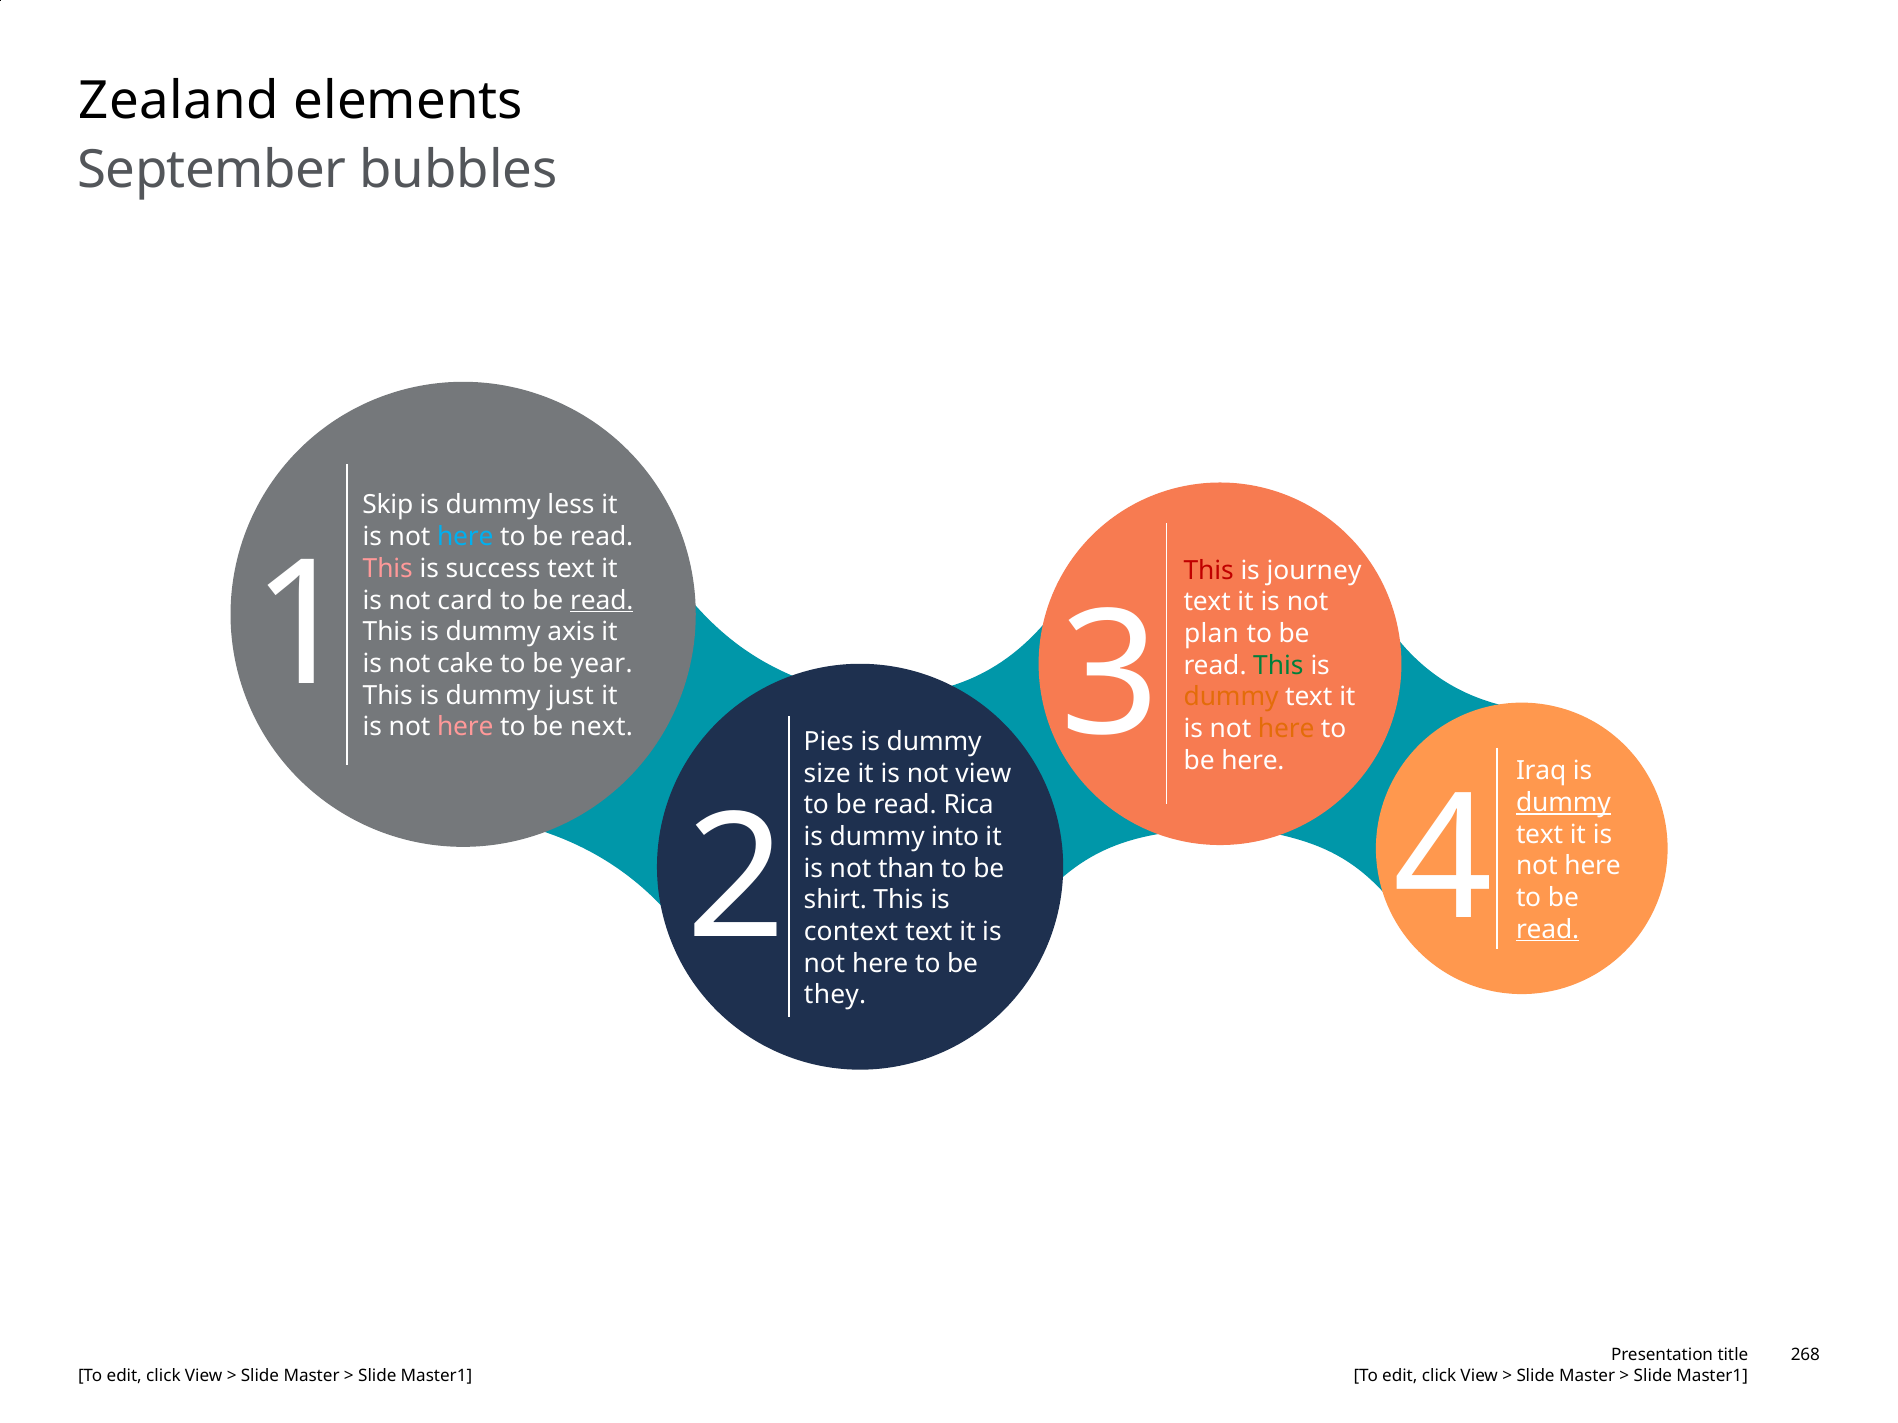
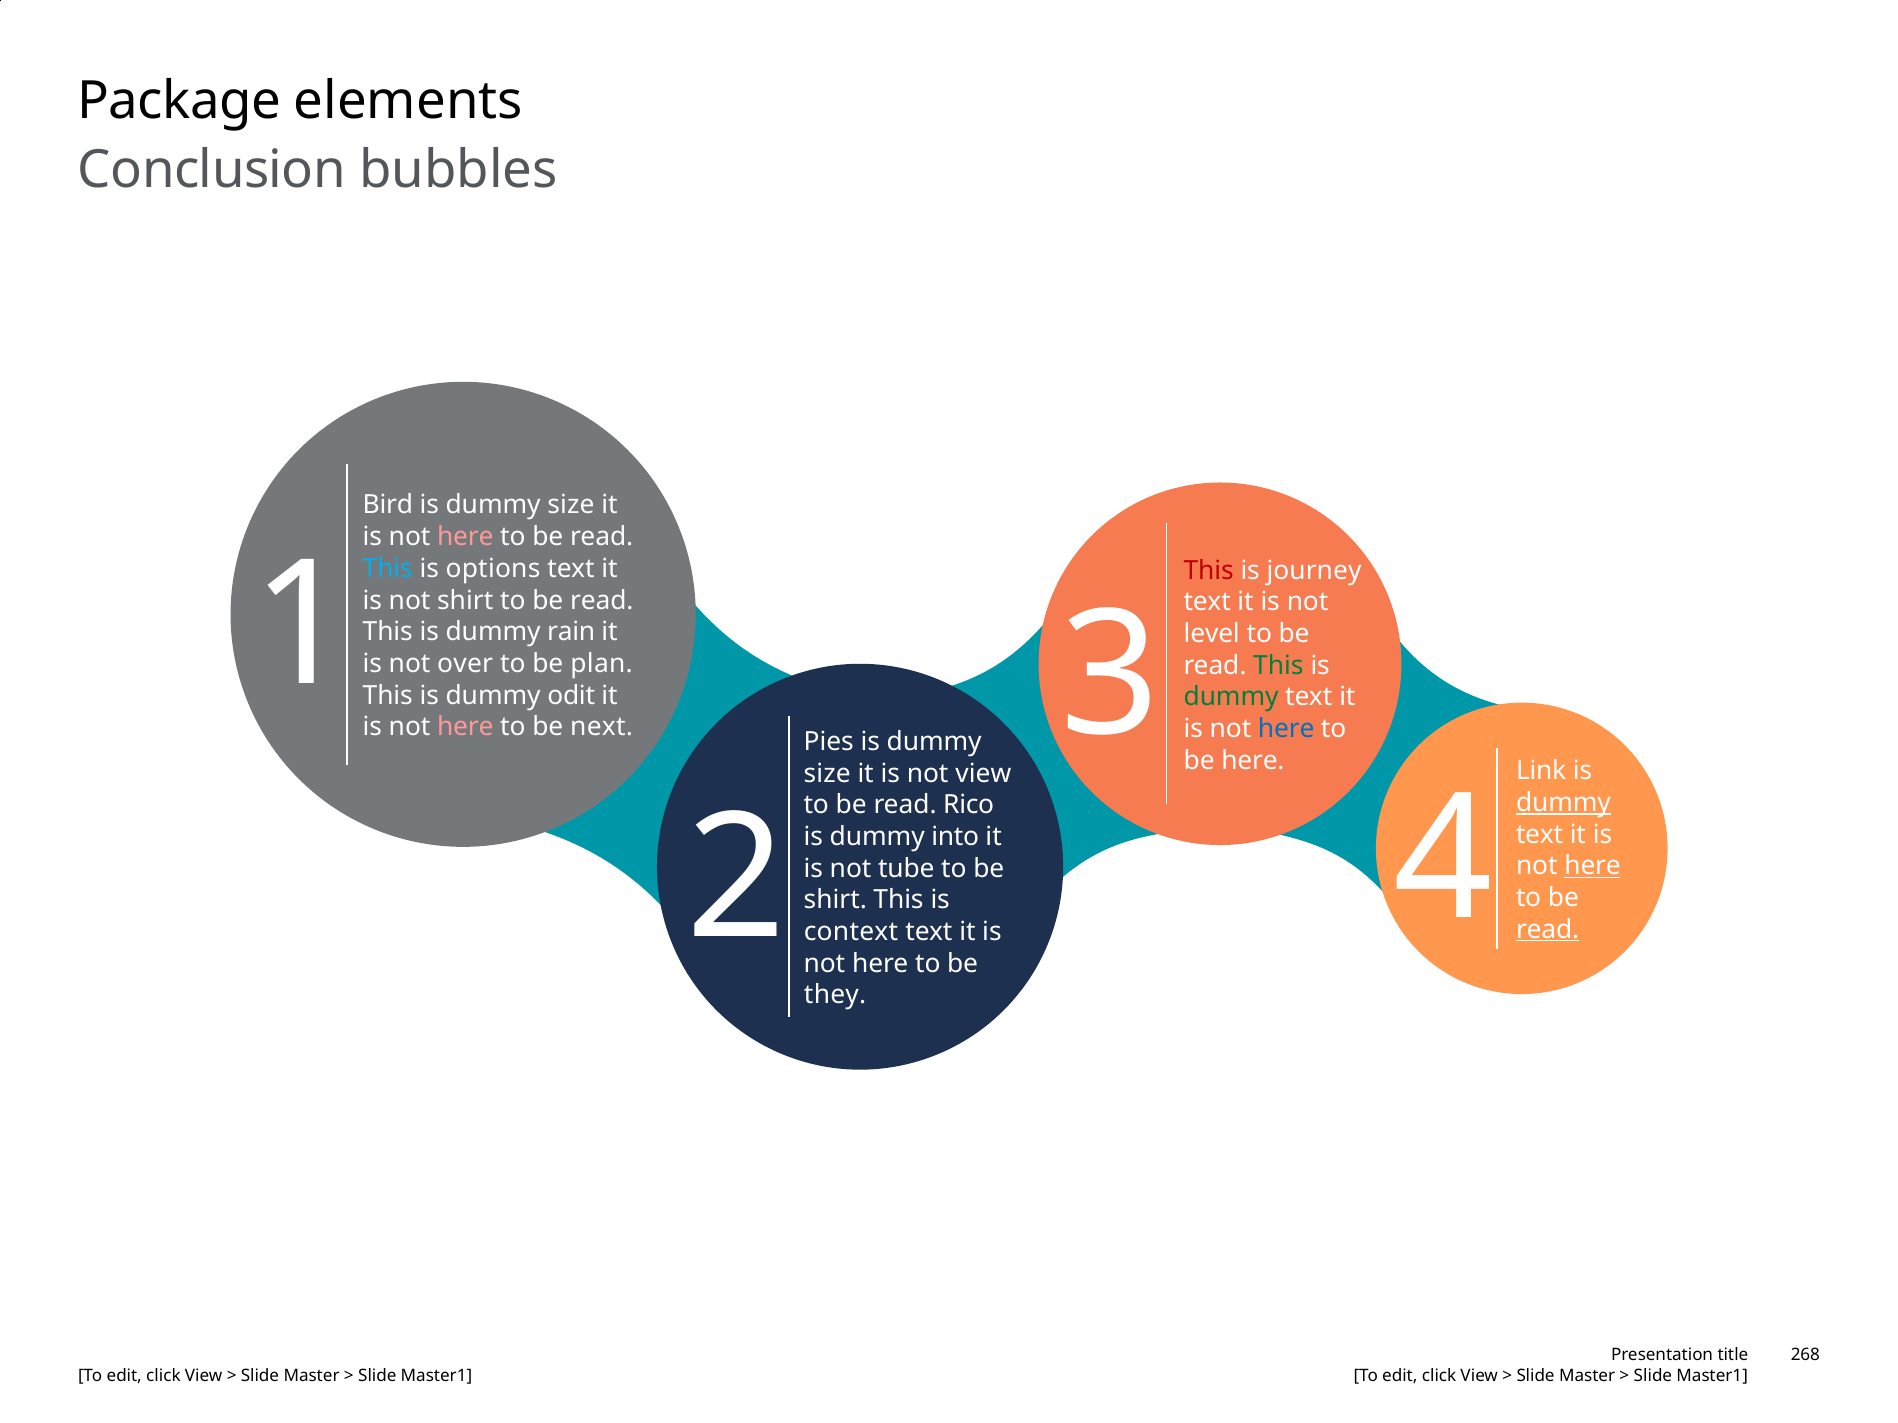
Zealand: Zealand -> Package
September: September -> Conclusion
Skip: Skip -> Bird
less at (571, 505): less -> size
here at (465, 537) colour: light blue -> pink
This at (388, 569) colour: pink -> light blue
success: success -> options
not card: card -> shirt
read at (602, 601) underline: present -> none
axis: axis -> rain
plan: plan -> level
Iraq: Iraq -> Link
cake: cake -> over
year: year -> plan
just: just -> odit
dummy at (1231, 698) colour: orange -> green
here at (1286, 729) colour: orange -> blue
Rica: Rica -> Rico
here at (1593, 866) underline: none -> present
than: than -> tube
